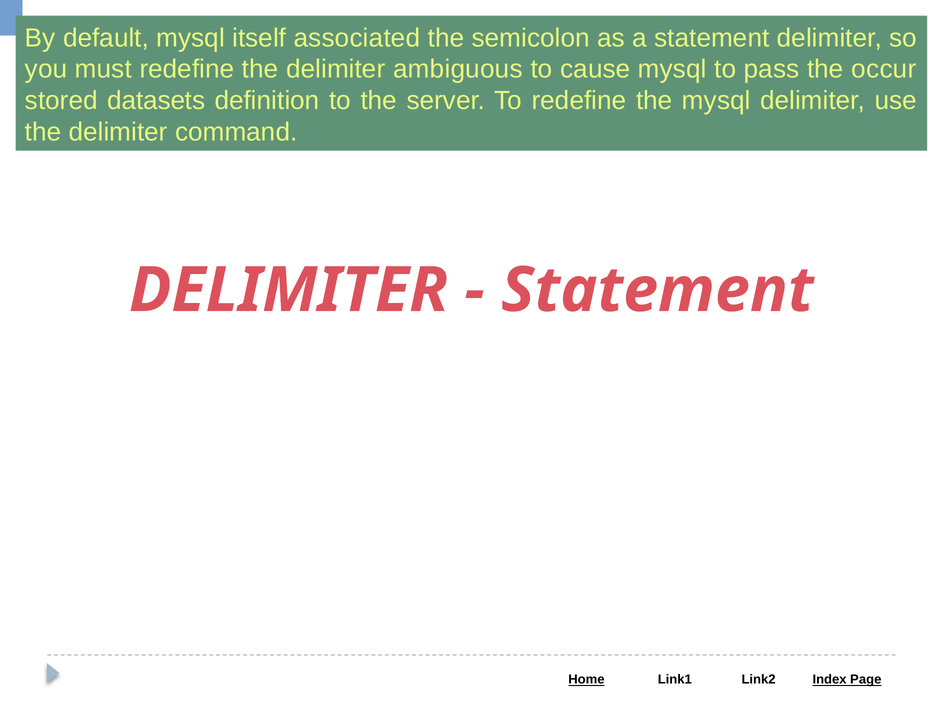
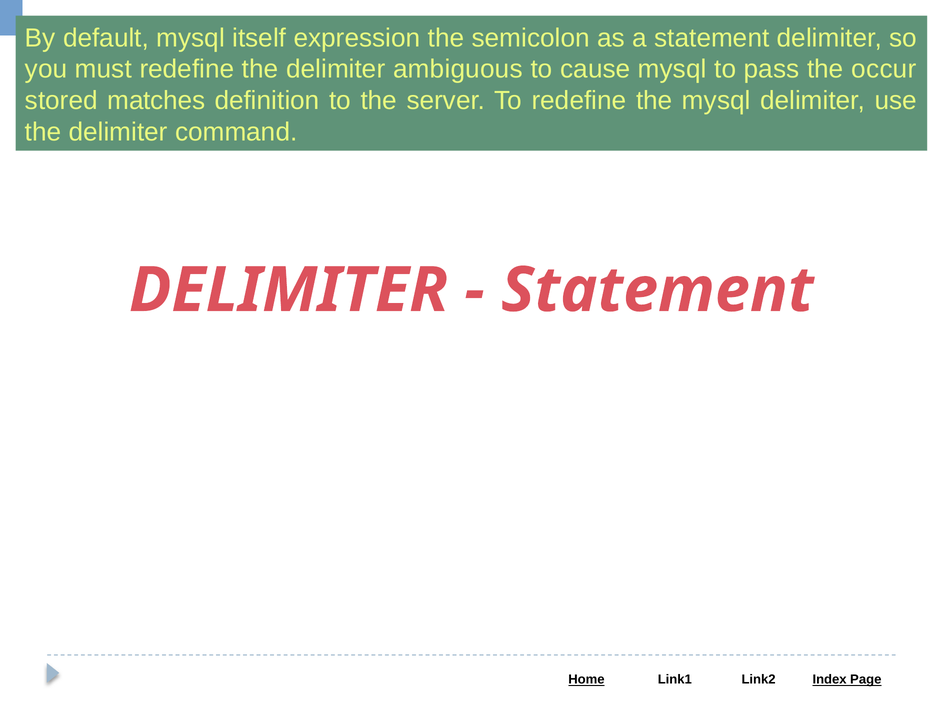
associated: associated -> expression
datasets: datasets -> matches
